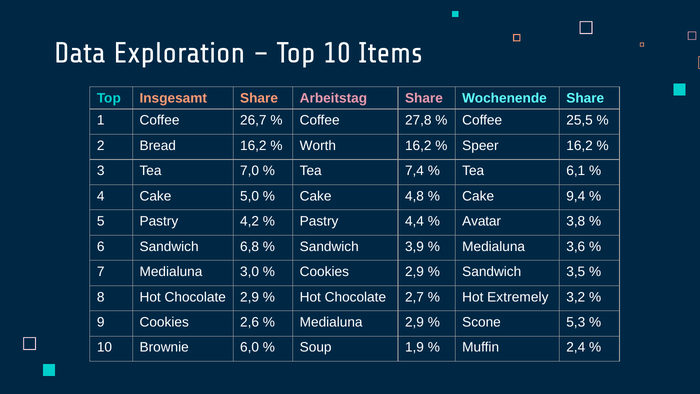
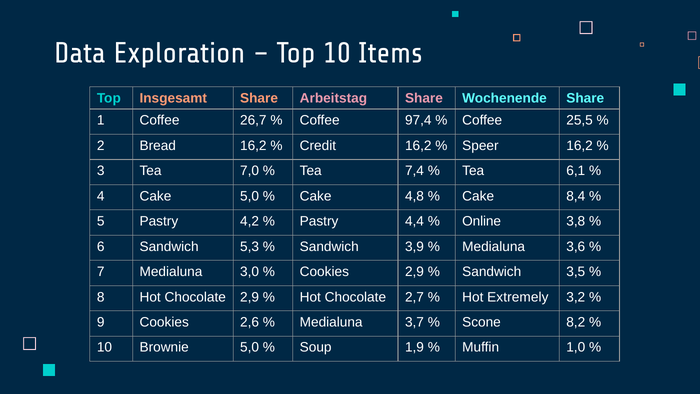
27,8: 27,8 -> 97,4
Worth: Worth -> Credit
9,4: 9,4 -> 8,4
Avatar: Avatar -> Online
6,8: 6,8 -> 5,3
Medialuna 2,9: 2,9 -> 3,7
5,3: 5,3 -> 8,2
Brownie 6,0: 6,0 -> 5,0
2,4: 2,4 -> 1,0
